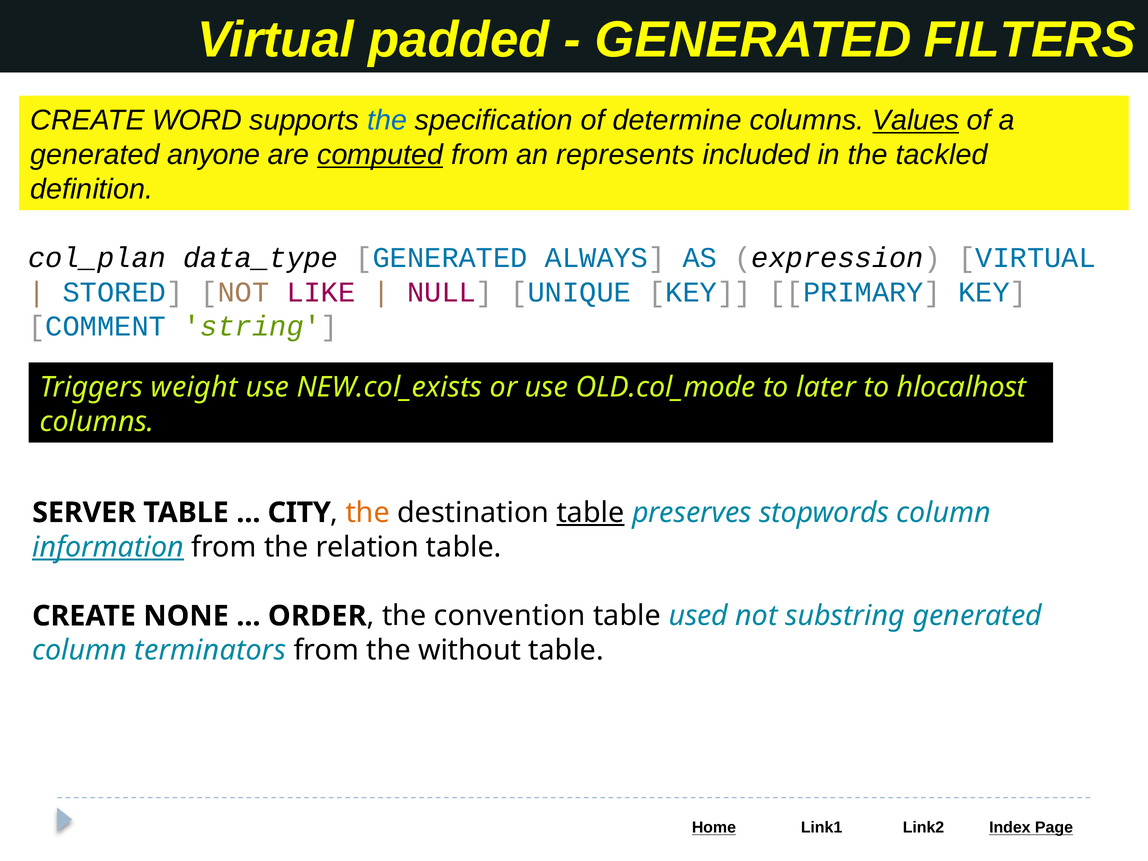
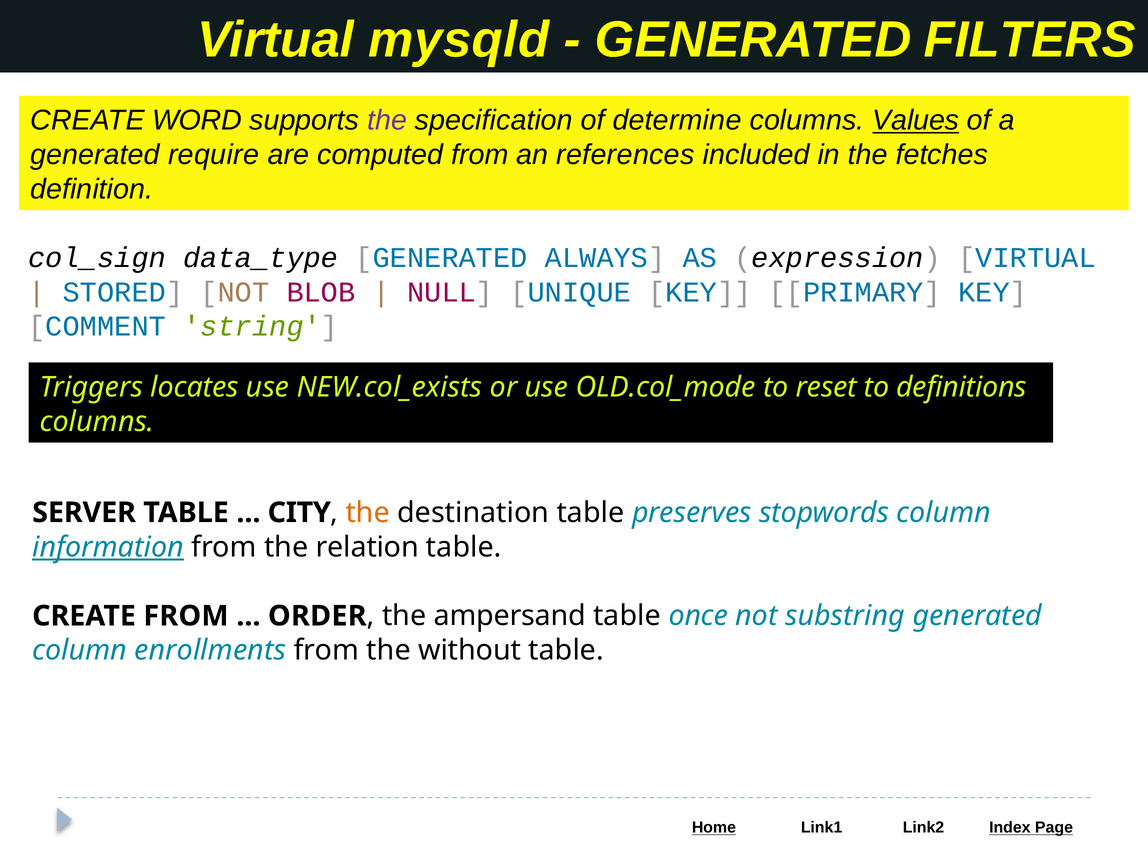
padded: padded -> mysqld
the at (387, 121) colour: blue -> purple
anyone: anyone -> require
computed underline: present -> none
represents: represents -> references
tackled: tackled -> fetches
col_plan: col_plan -> col_sign
LIKE: LIKE -> BLOB
weight: weight -> locates
later: later -> reset
hlocalhost: hlocalhost -> definitions
table at (590, 513) underline: present -> none
CREATE NONE: NONE -> FROM
convention: convention -> ampersand
used: used -> once
terminators: terminators -> enrollments
